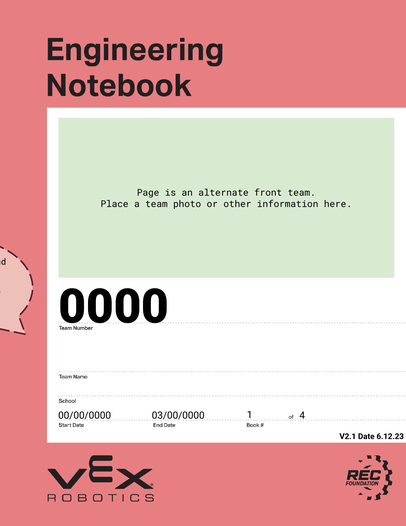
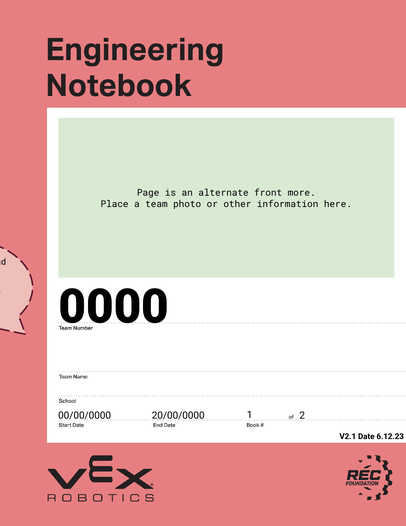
front team: team -> more
4: 4 -> 2
03/00/0000: 03/00/0000 -> 20/00/0000
